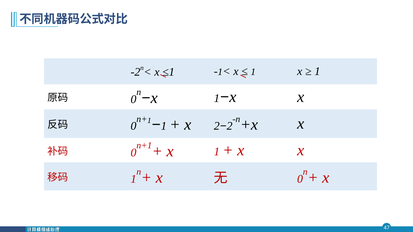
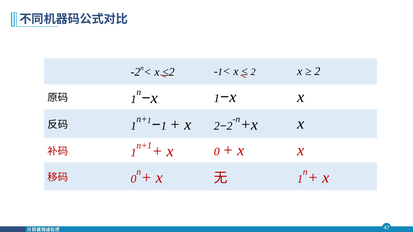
≤1: ≤1 -> ≤2
1 at (253, 72): 1 -> 2
1 at (317, 72): 1 -> 2
0 at (134, 99): 0 -> 1
0 at (134, 126): 0 -> 1
x 1: 1 -> 0
0 at (134, 153): 0 -> 1
0 at (300, 179): 0 -> 1
1 at (134, 179): 1 -> 0
